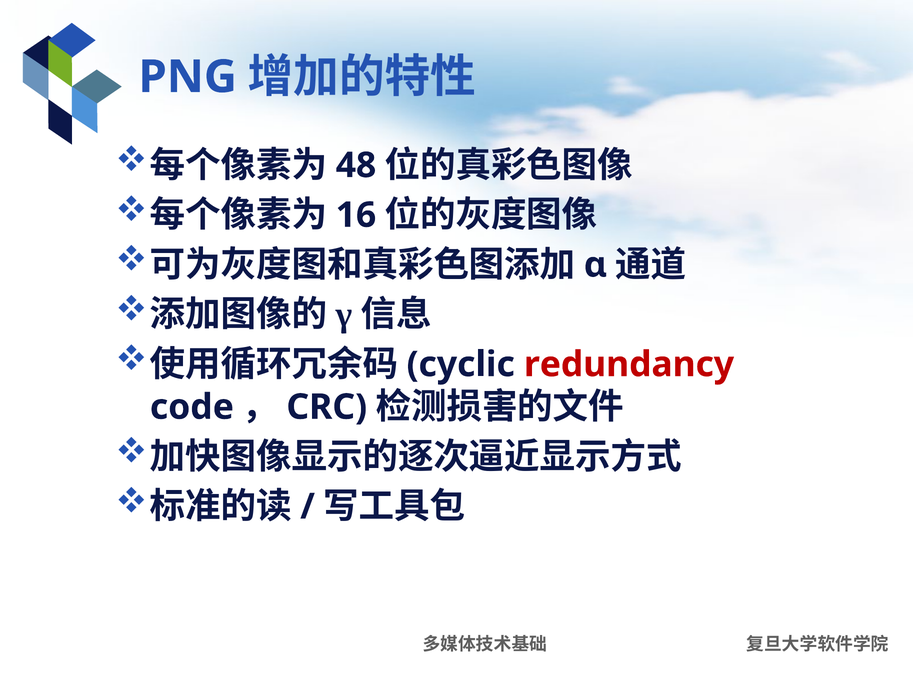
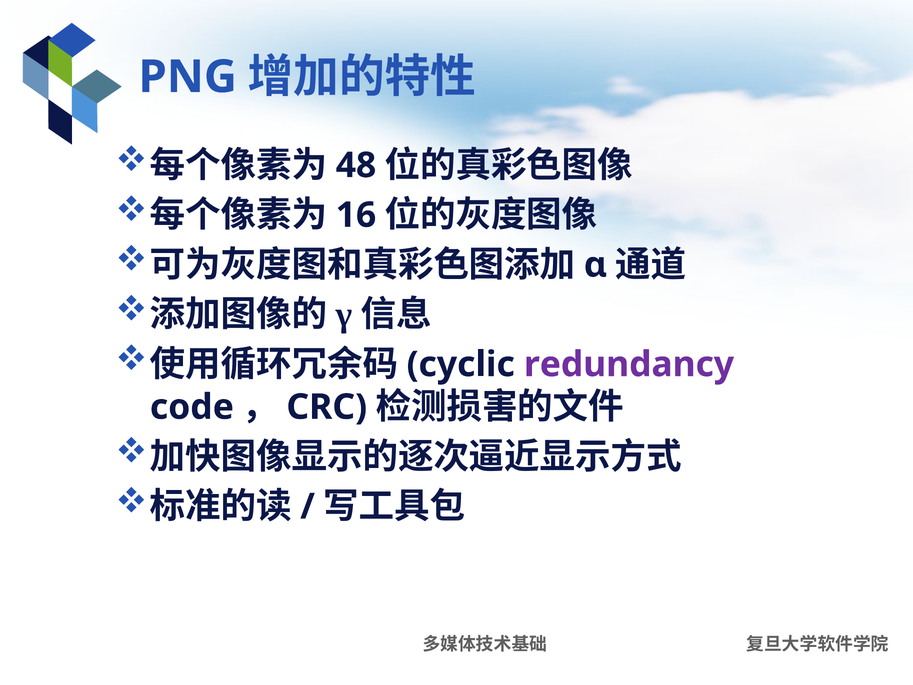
redundancy colour: red -> purple
